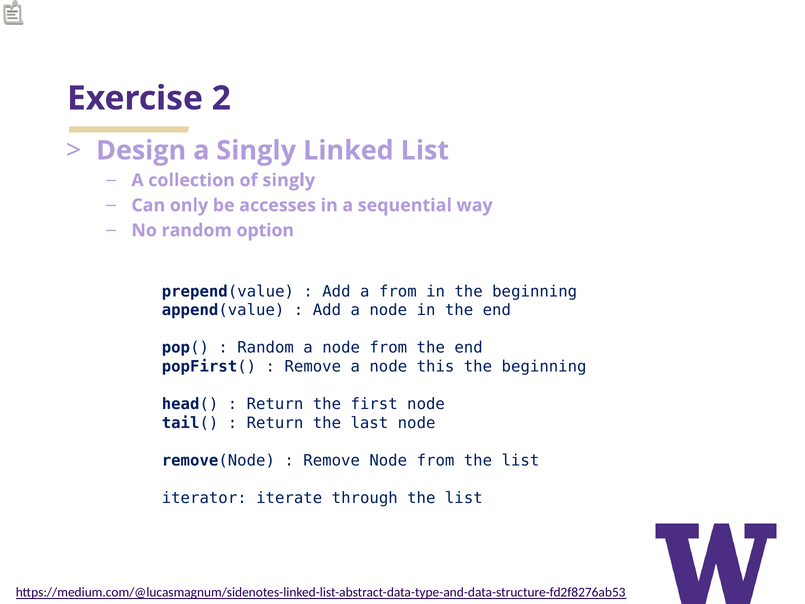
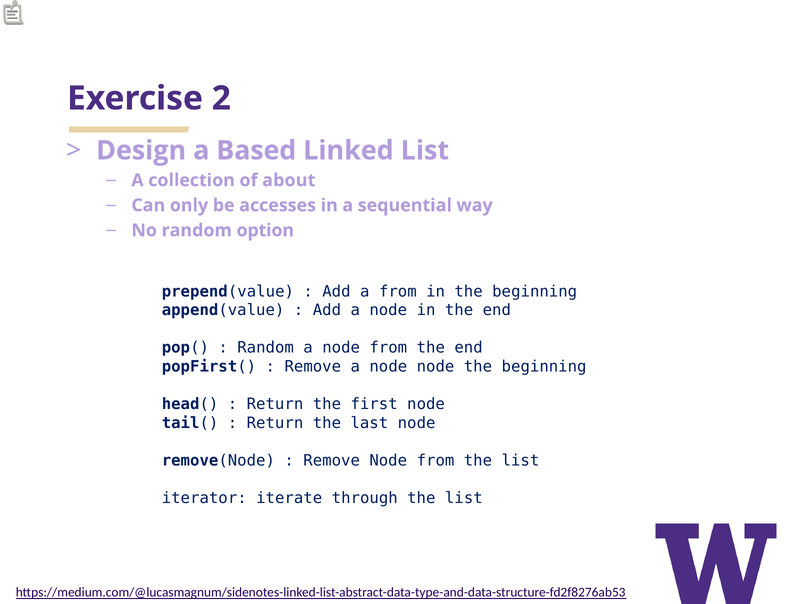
a Singly: Singly -> Based
of singly: singly -> about
node this: this -> node
